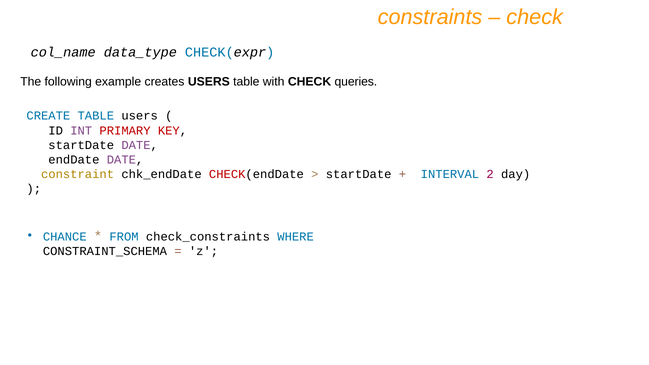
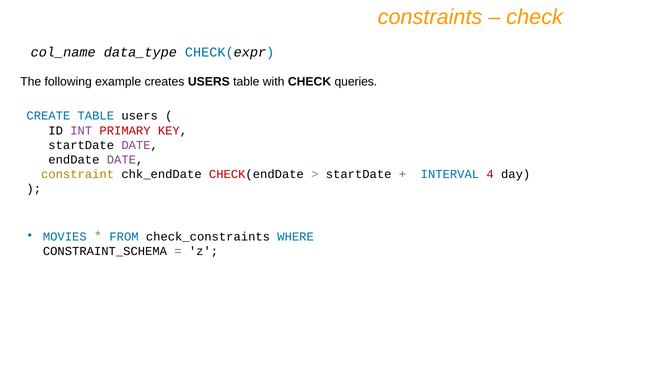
2: 2 -> 4
CHANCE: CHANCE -> MOVIES
